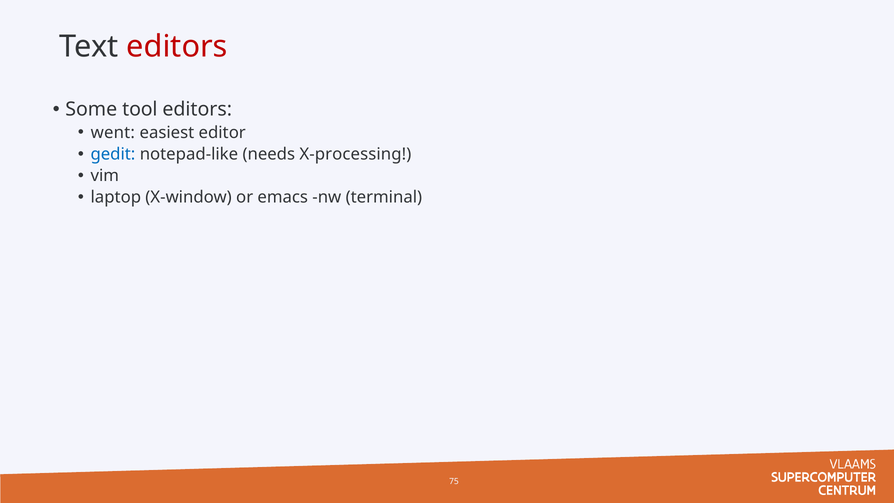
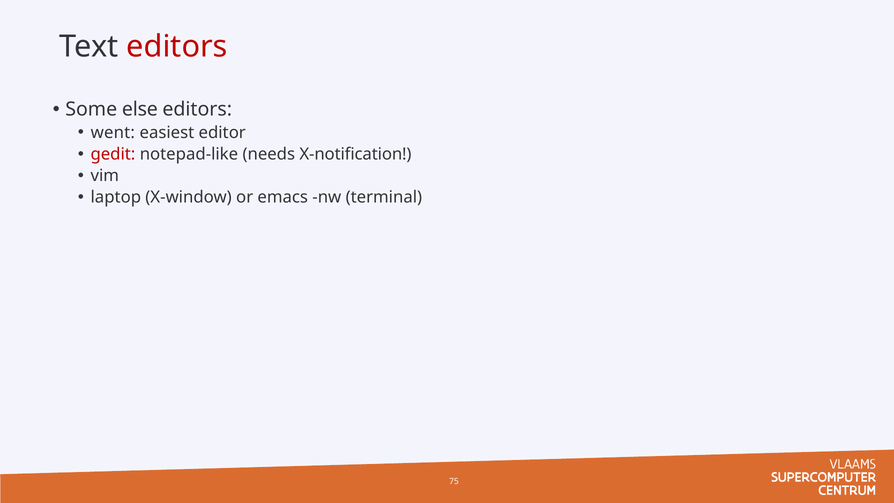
tool: tool -> else
gedit colour: blue -> red
X-processing: X-processing -> X-notification
